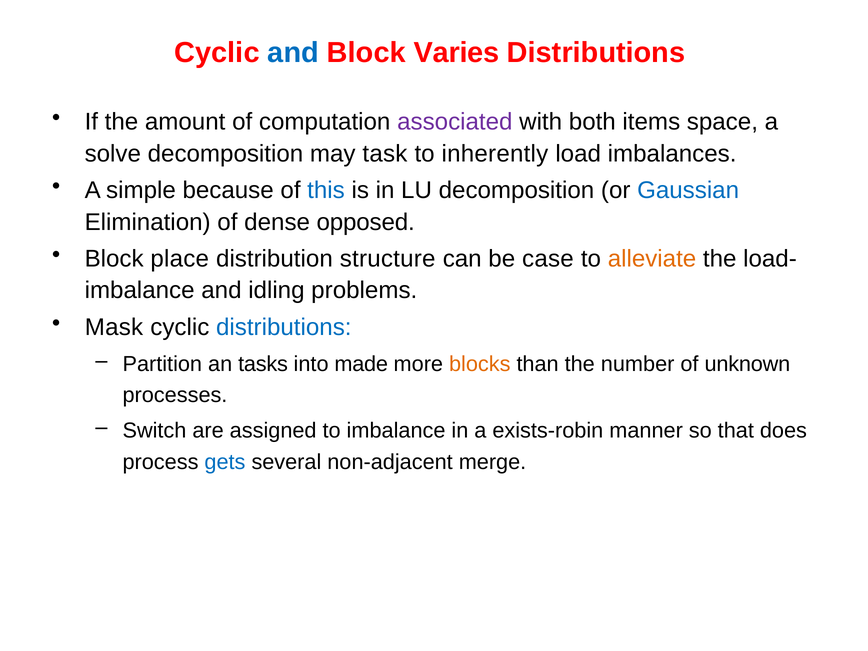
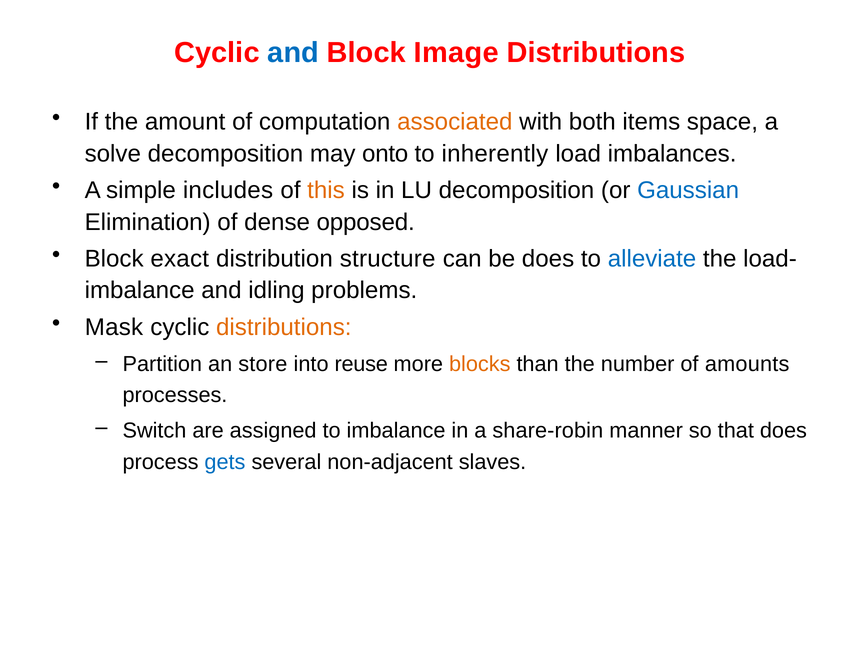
Varies: Varies -> Image
associated colour: purple -> orange
task: task -> onto
because: because -> includes
this colour: blue -> orange
place: place -> exact
be case: case -> does
alleviate colour: orange -> blue
distributions at (284, 327) colour: blue -> orange
tasks: tasks -> store
made: made -> reuse
unknown: unknown -> amounts
exists-robin: exists-robin -> share-robin
merge: merge -> slaves
